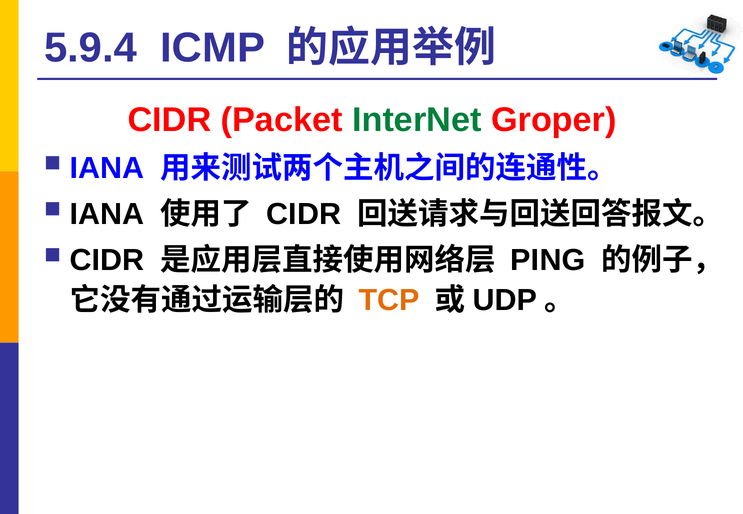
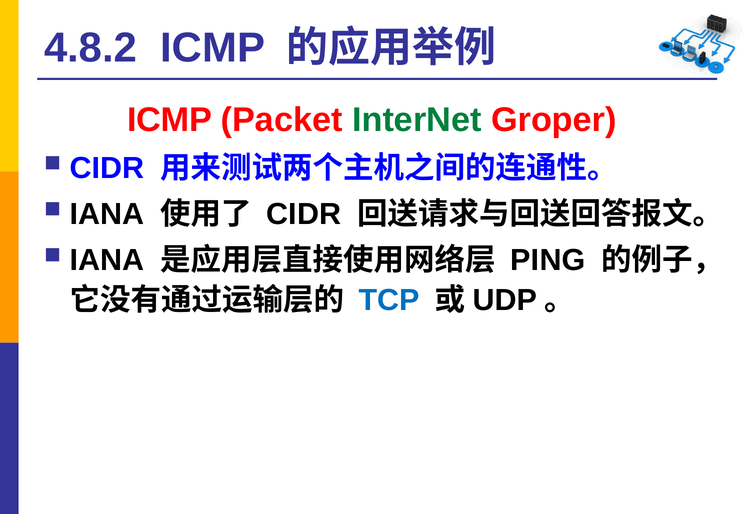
5.9.4: 5.9.4 -> 4.8.2
CIDR at (169, 120): CIDR -> ICMP
IANA at (107, 168): IANA -> CIDR
CIDR at (107, 260): CIDR -> IANA
TCP colour: orange -> blue
